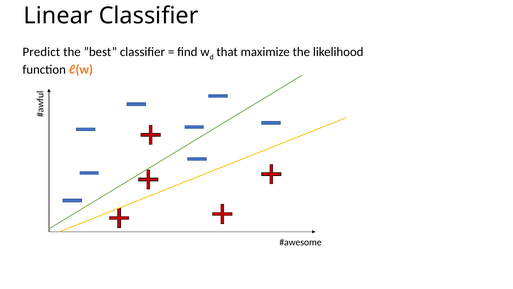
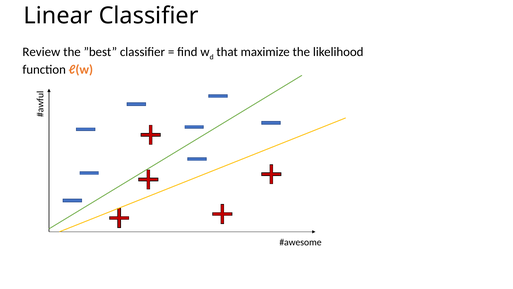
Predict: Predict -> Review
